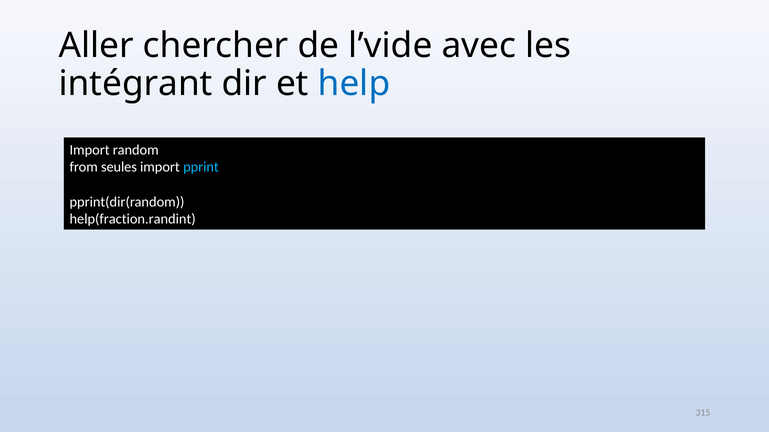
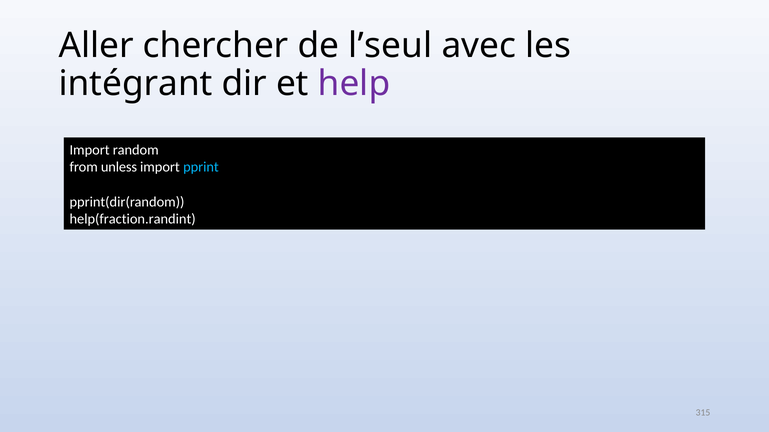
l’vide: l’vide -> l’seul
help colour: blue -> purple
seules: seules -> unless
